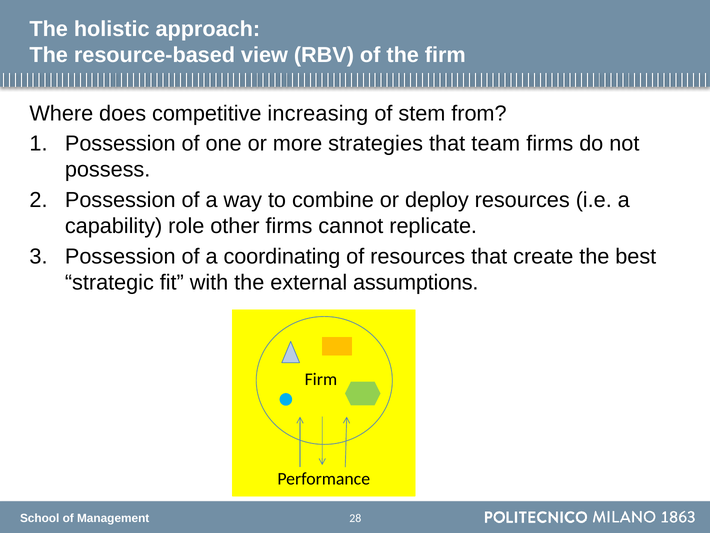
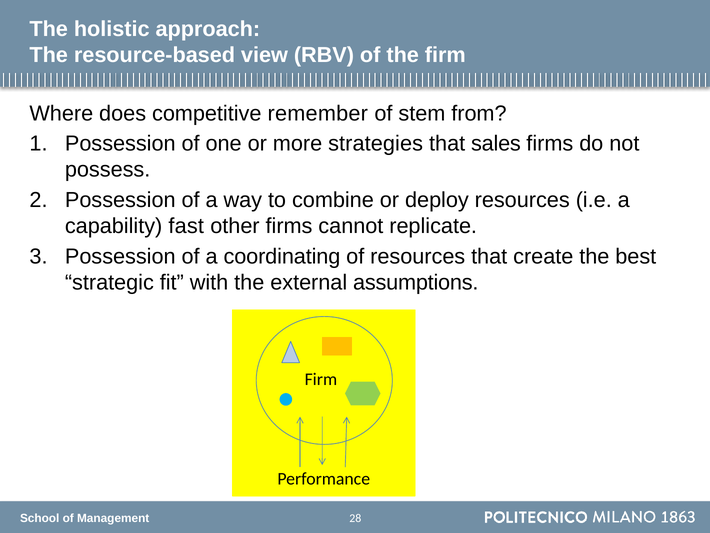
increasing: increasing -> remember
team: team -> sales
role: role -> fast
